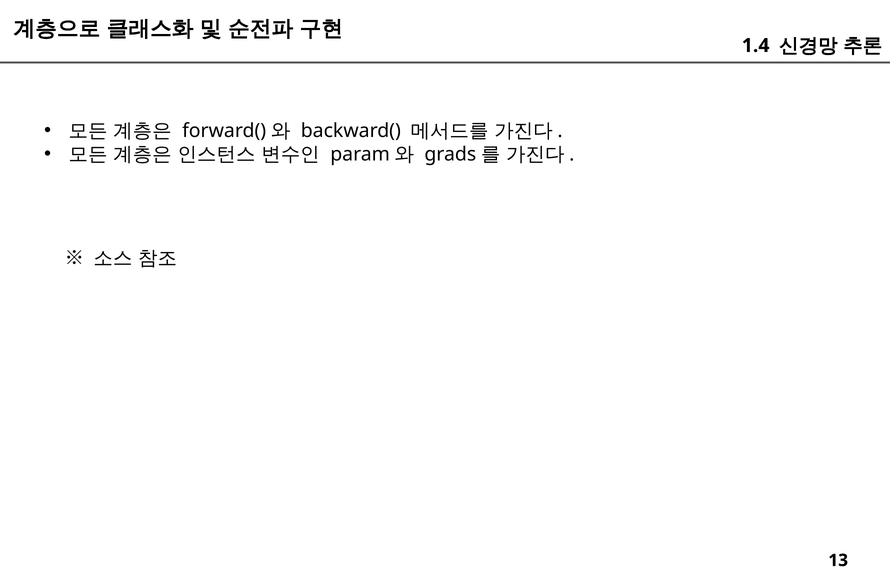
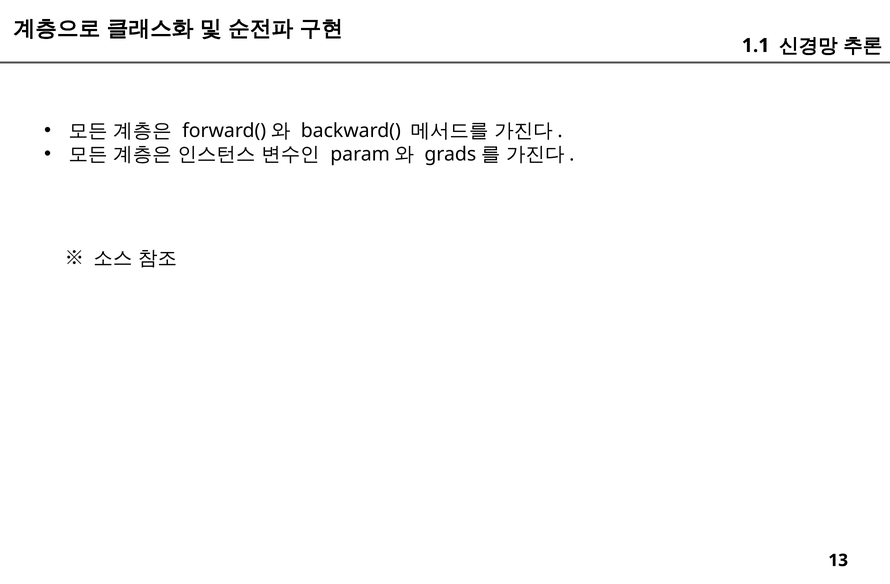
1.4: 1.4 -> 1.1
